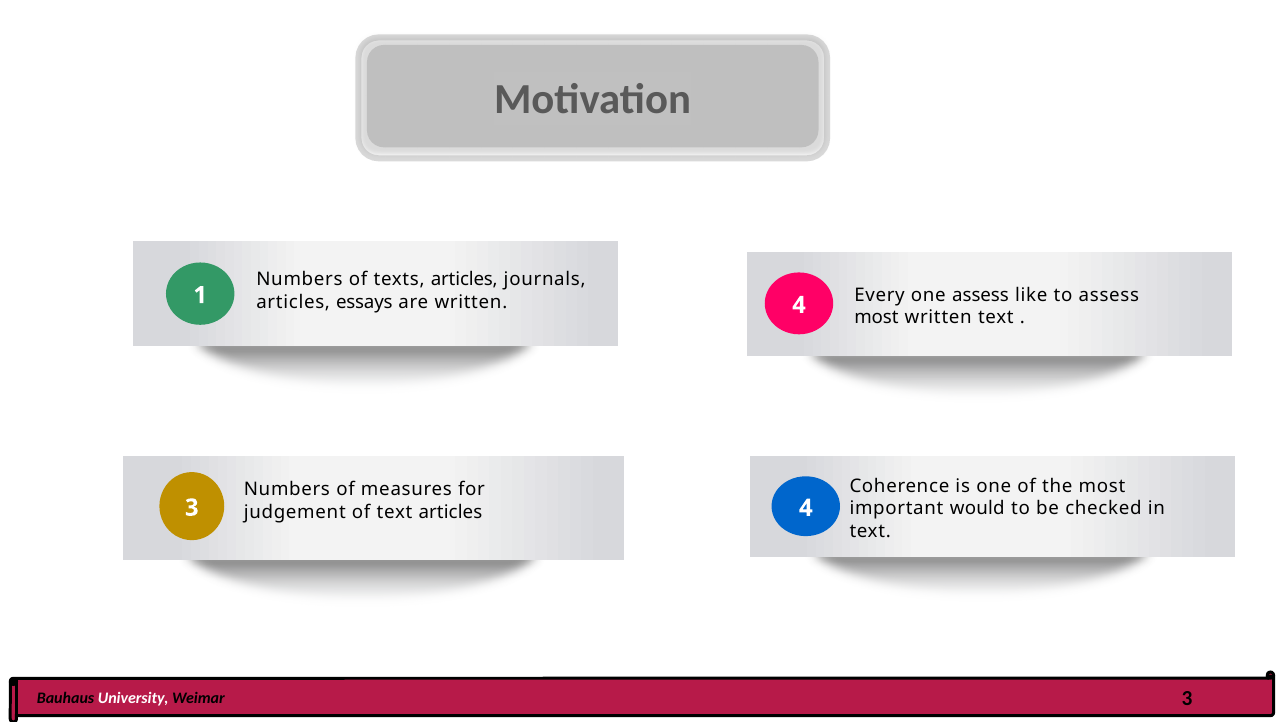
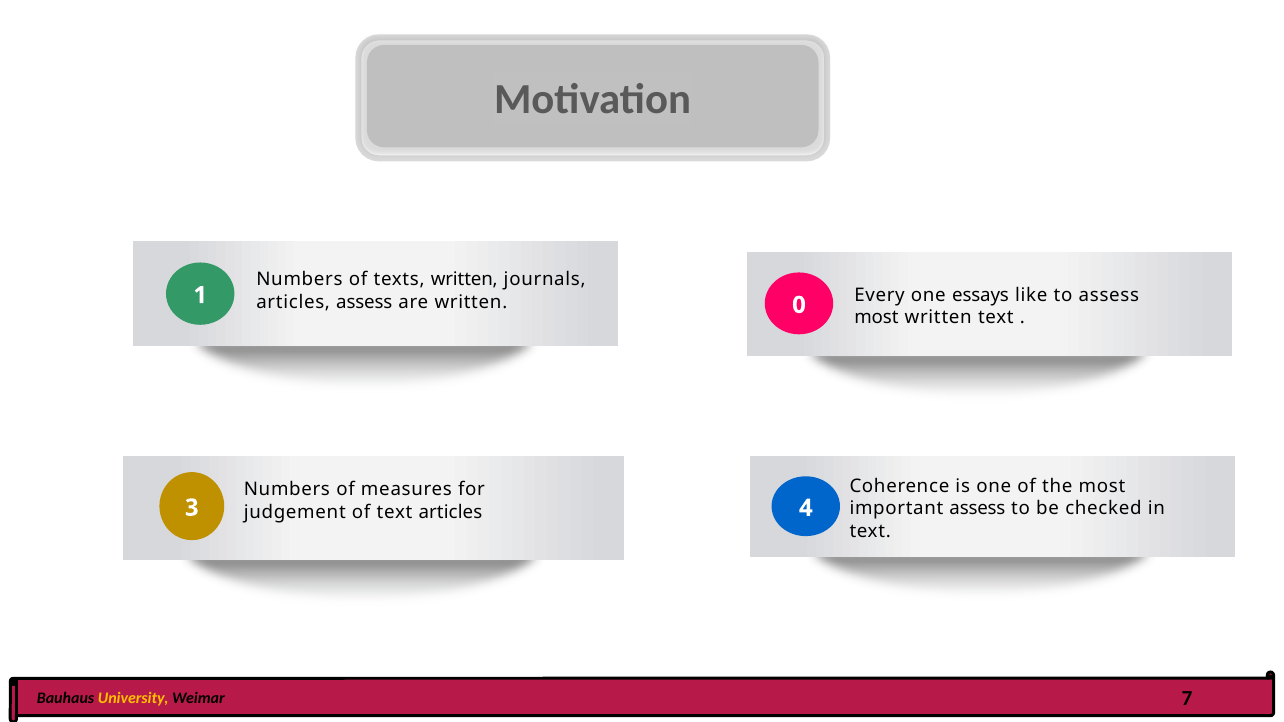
texts articles: articles -> written
one assess: assess -> essays
articles essays: essays -> assess
written 4: 4 -> 0
important would: would -> assess
University colour: white -> yellow
Weimar 3: 3 -> 7
